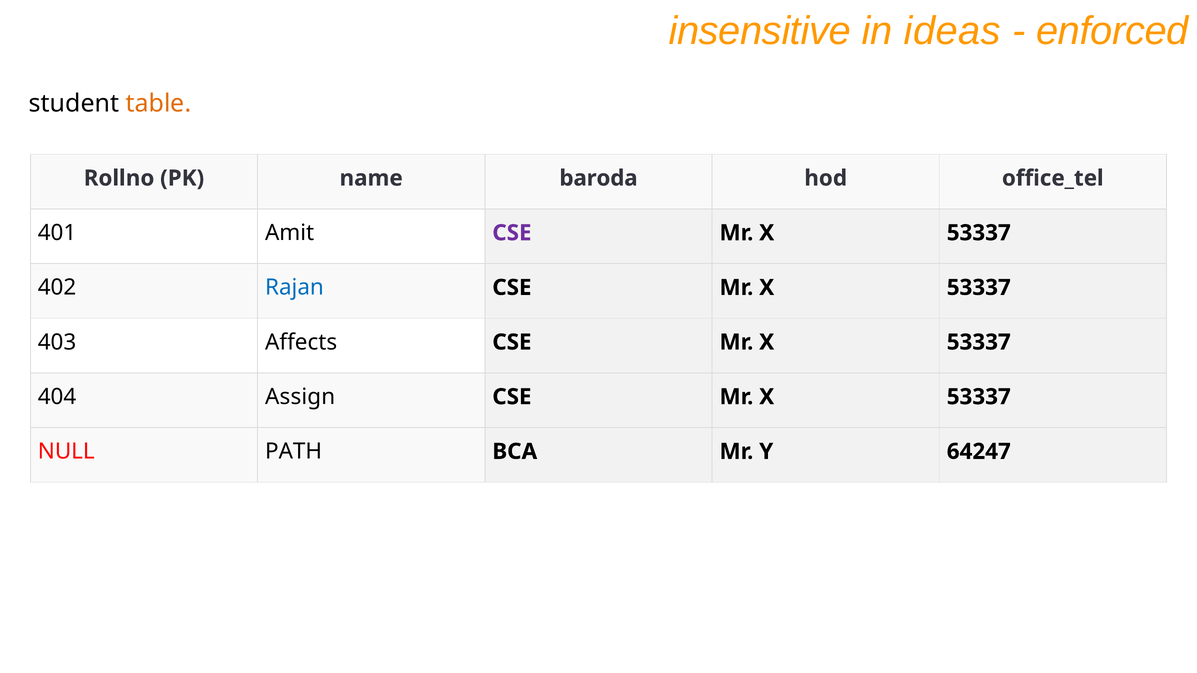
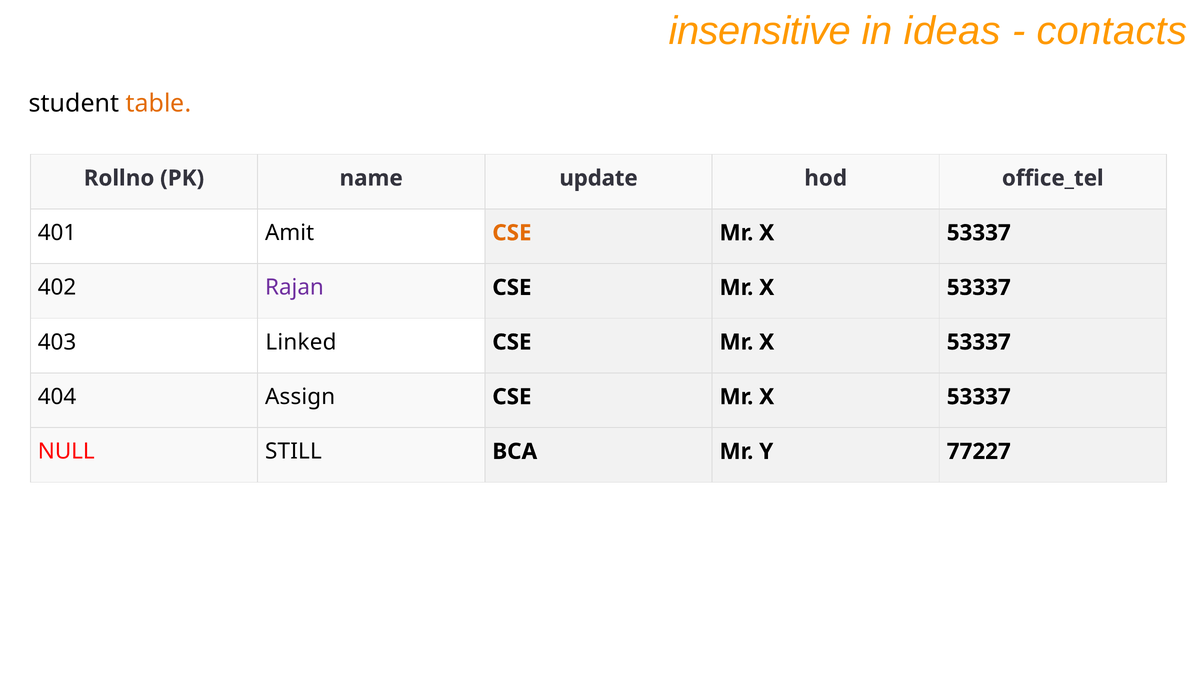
enforced: enforced -> contacts
baroda: baroda -> update
CSE at (512, 233) colour: purple -> orange
Rajan colour: blue -> purple
Affects: Affects -> Linked
PATH: PATH -> STILL
64247: 64247 -> 77227
